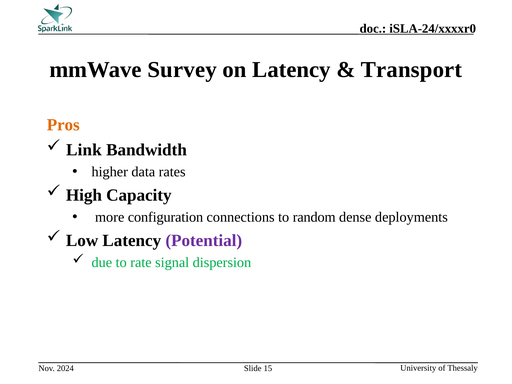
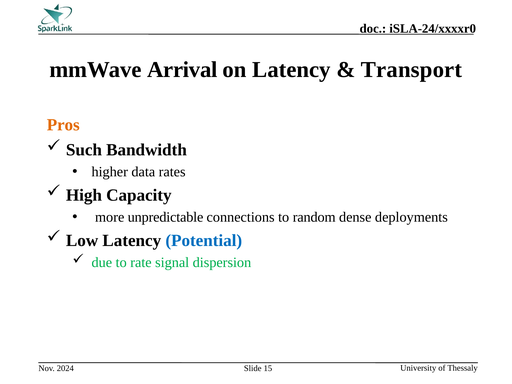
Survey: Survey -> Arrival
Link: Link -> Such
configuration: configuration -> unpredictable
Potential colour: purple -> blue
